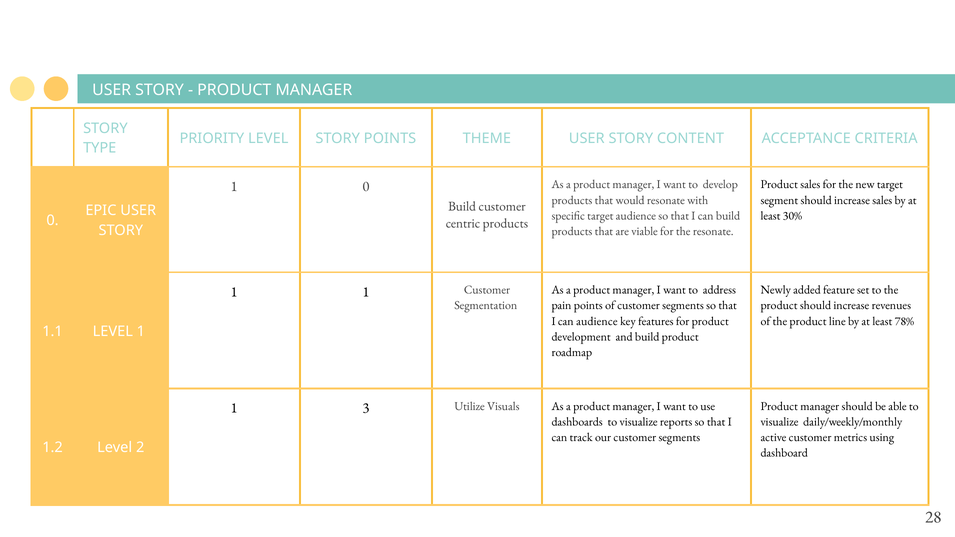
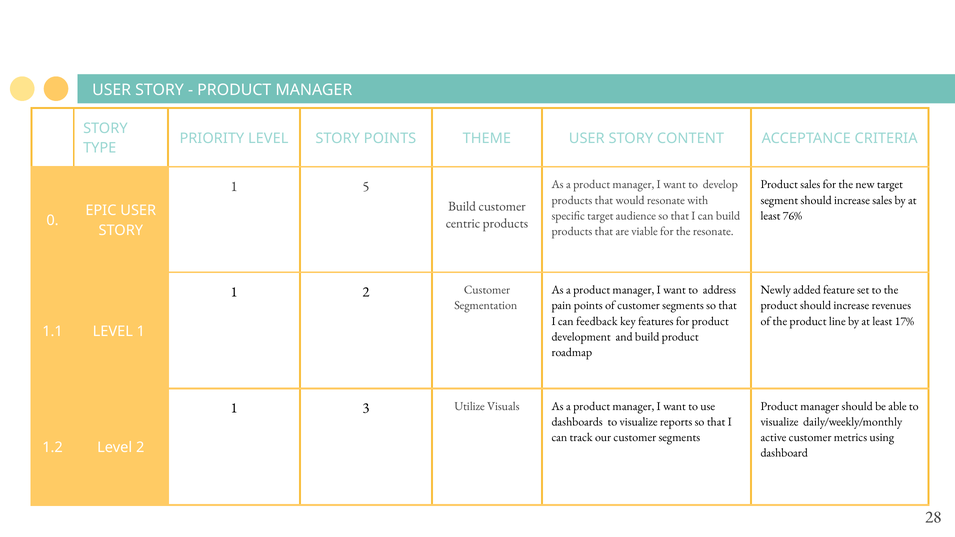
1 0: 0 -> 5
30%: 30% -> 76%
1 at (366, 292): 1 -> 2
can audience: audience -> feedback
78%: 78% -> 17%
